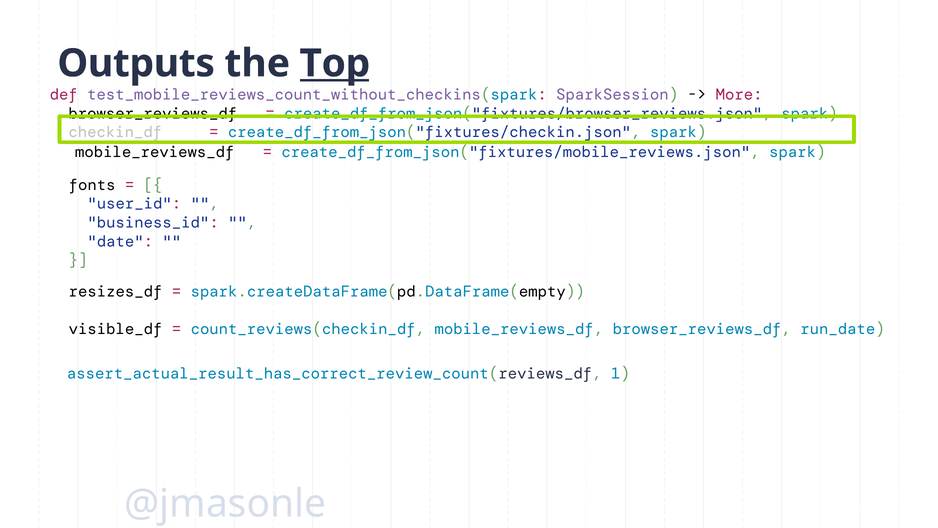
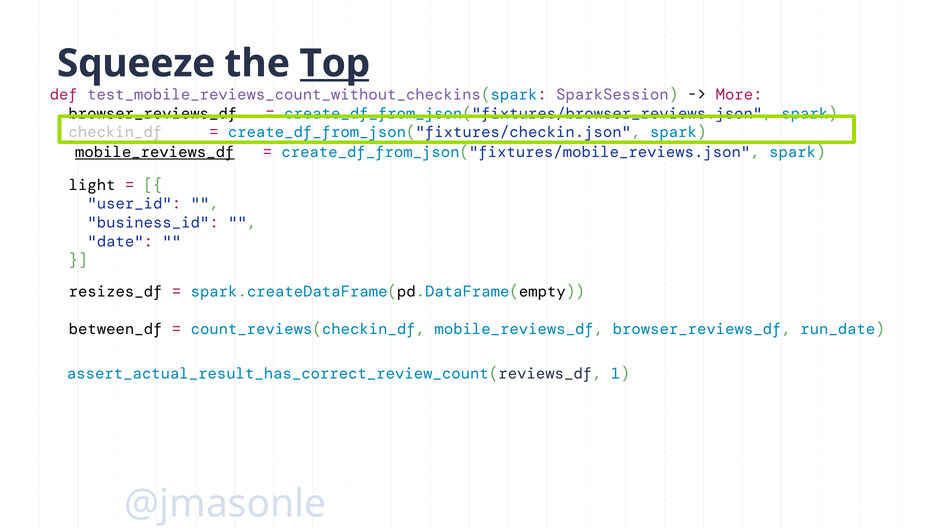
Outputs: Outputs -> Squeeze
mobile_reviews_df at (155, 152) underline: none -> present
fonts: fonts -> light
visible_df: visible_df -> between_df
